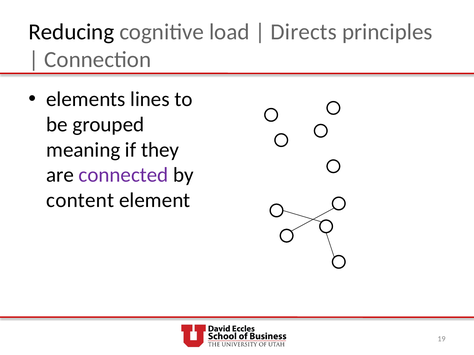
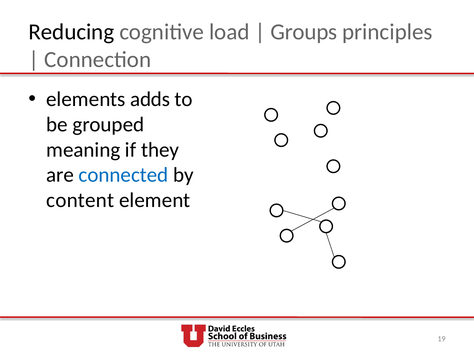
Directs: Directs -> Groups
lines: lines -> adds
connected colour: purple -> blue
